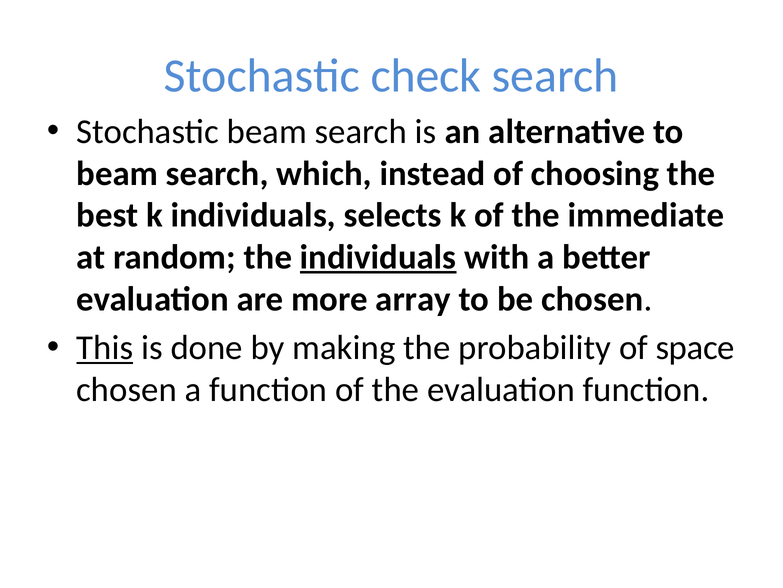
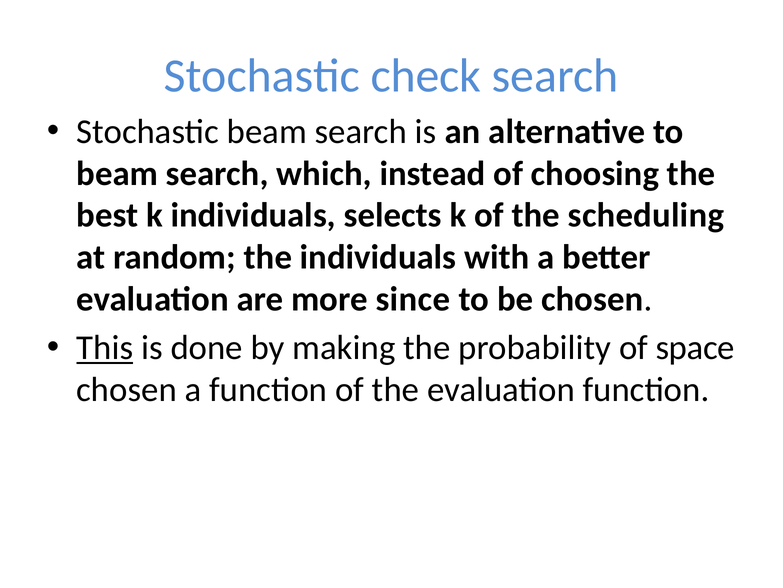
immediate: immediate -> scheduling
individuals at (378, 257) underline: present -> none
array: array -> since
